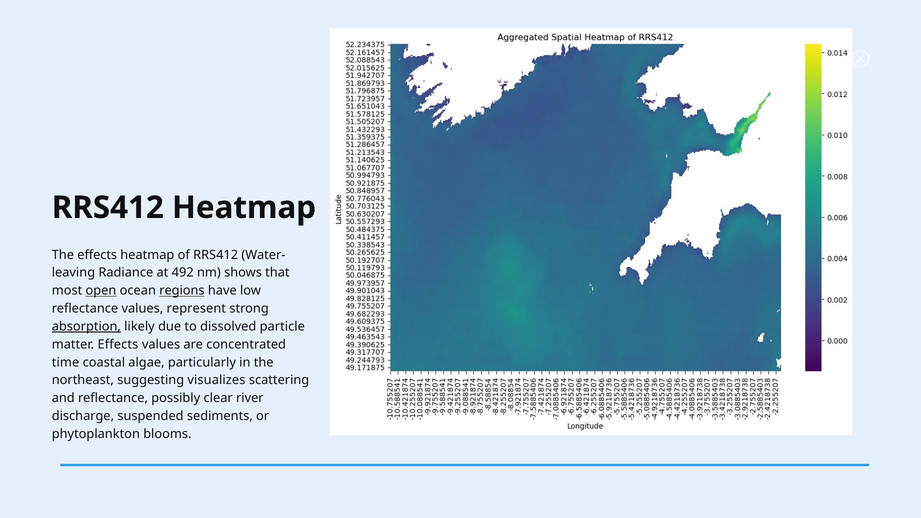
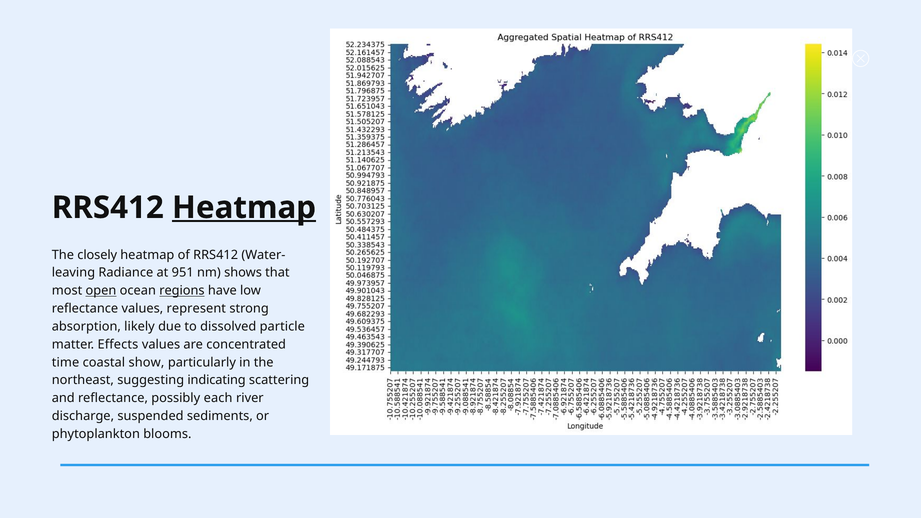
Heatmap at (244, 208) underline: none -> present
The effects: effects -> closely
492: 492 -> 951
absorption underline: present -> none
algae: algae -> show
visualizes: visualizes -> indicating
clear: clear -> each
